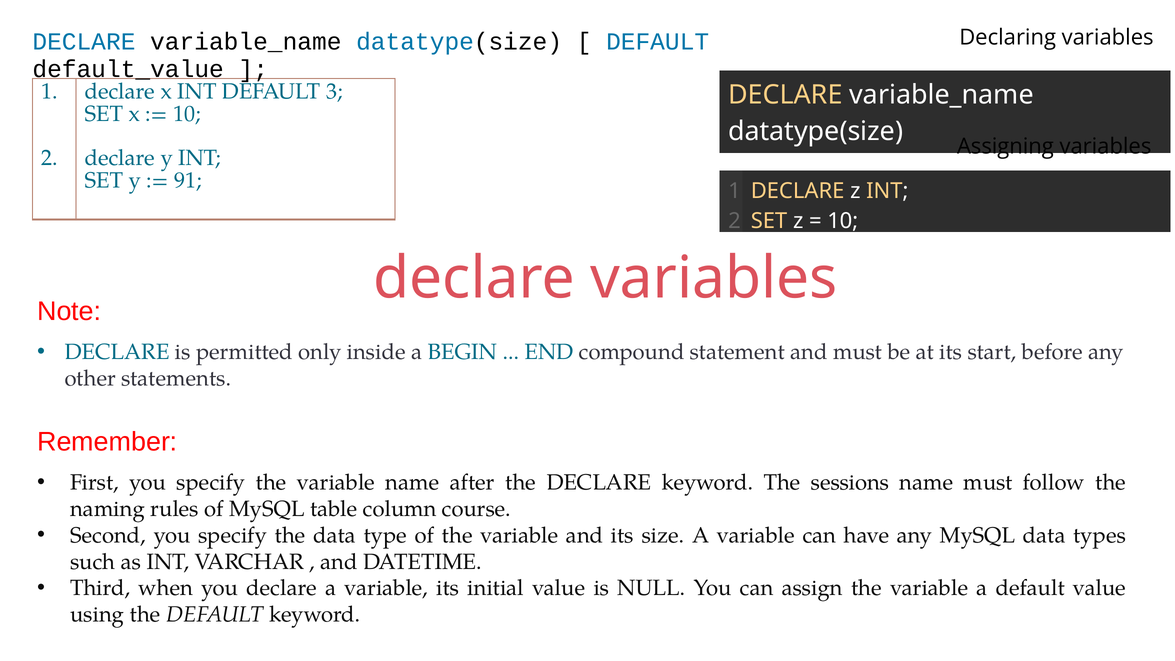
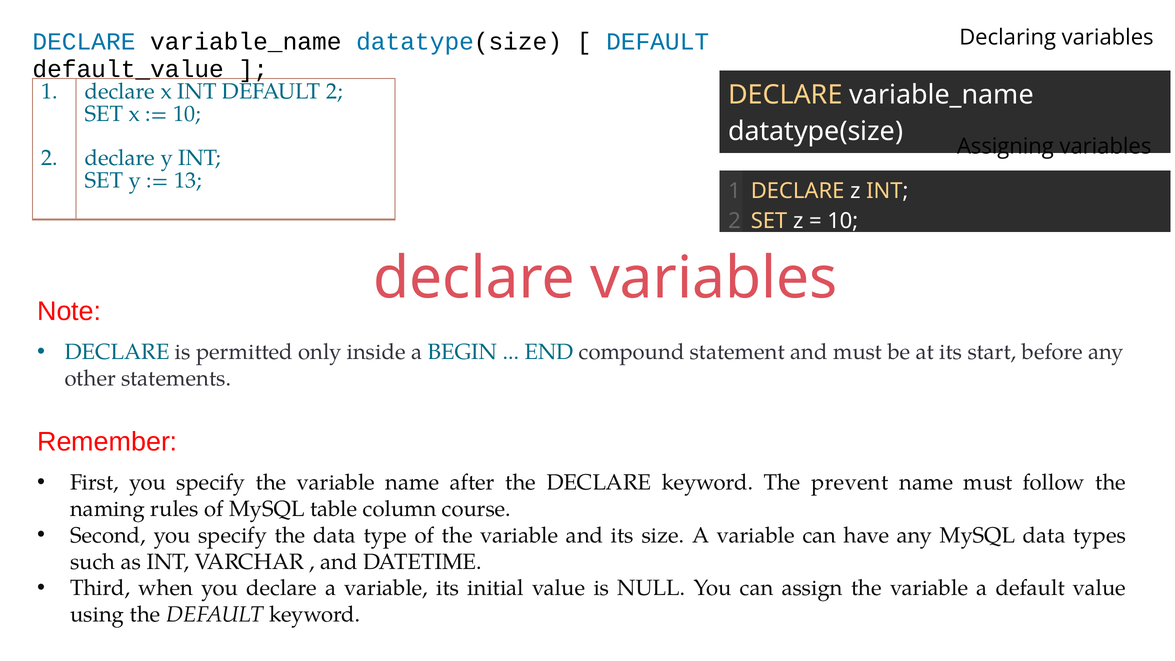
DEFAULT 3: 3 -> 2
91: 91 -> 13
sessions: sessions -> prevent
